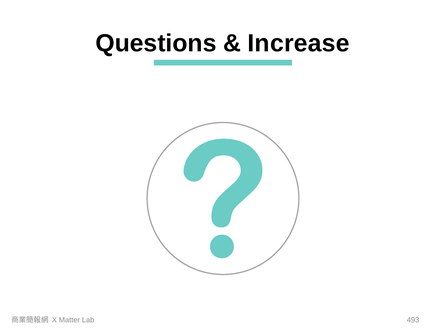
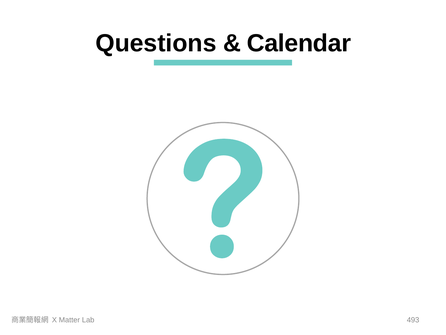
Increase: Increase -> Calendar
